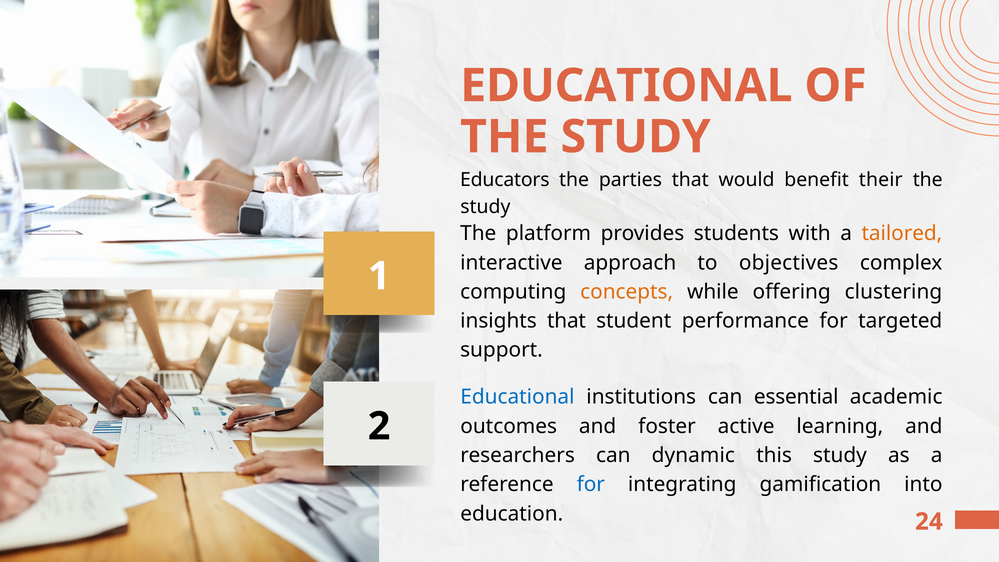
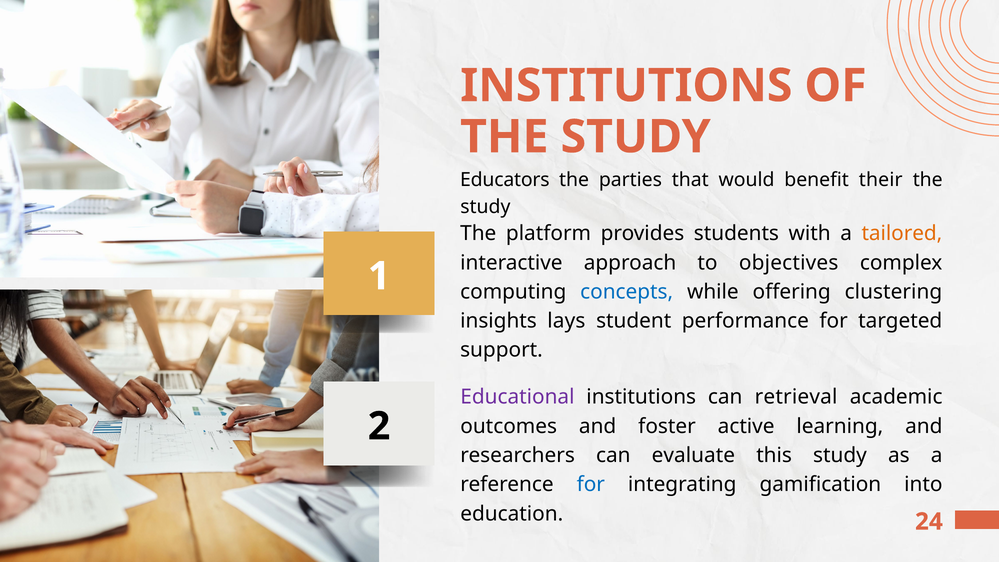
EDUCATIONAL at (626, 86): EDUCATIONAL -> INSTITUTIONS
concepts colour: orange -> blue
insights that: that -> lays
Educational at (517, 397) colour: blue -> purple
essential: essential -> retrieval
dynamic: dynamic -> evaluate
